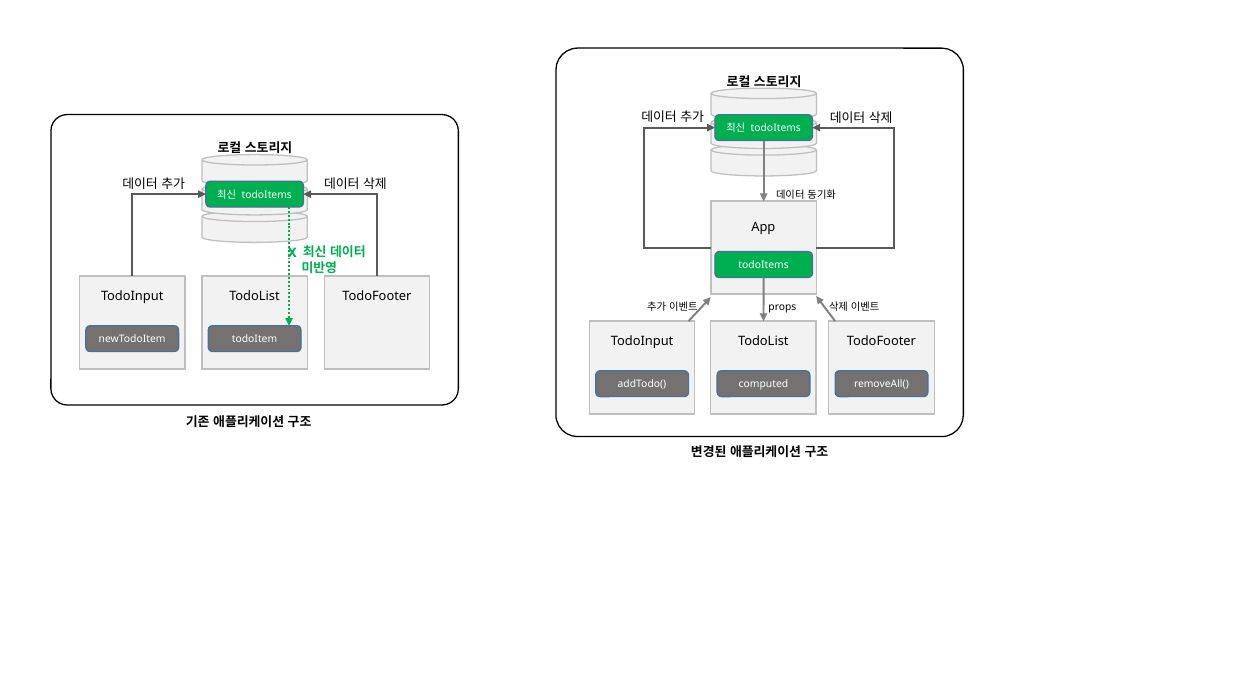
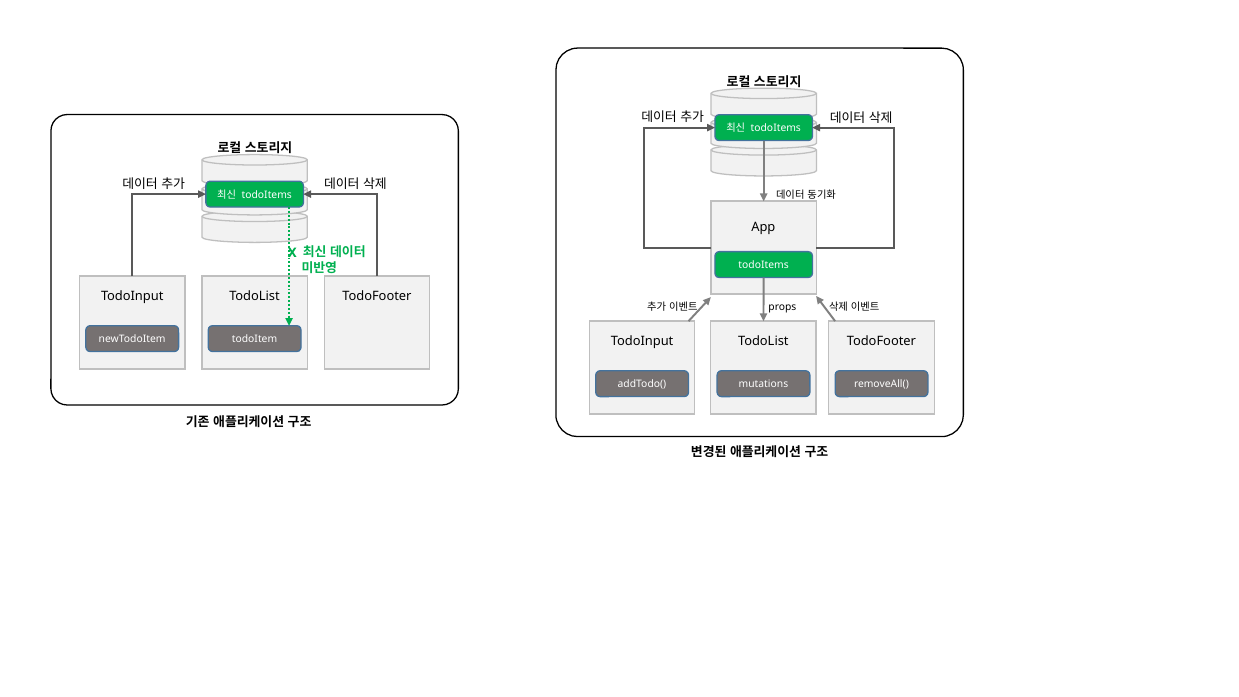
computed: computed -> mutations
